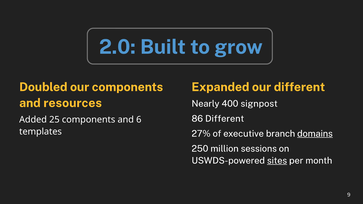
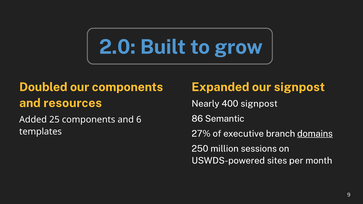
our different: different -> signpost
86 Different: Different -> Semantic
sites underline: present -> none
